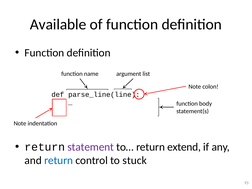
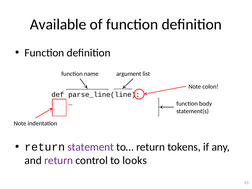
extend: extend -> tokens
return at (59, 161) colour: blue -> purple
stuck: stuck -> looks
